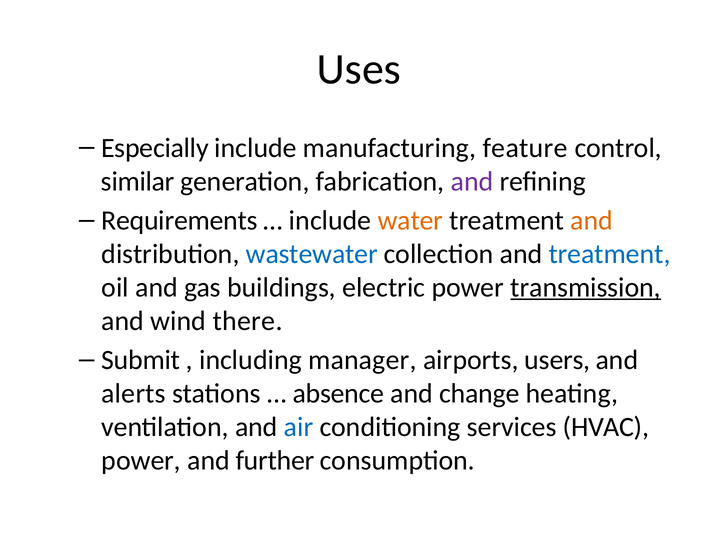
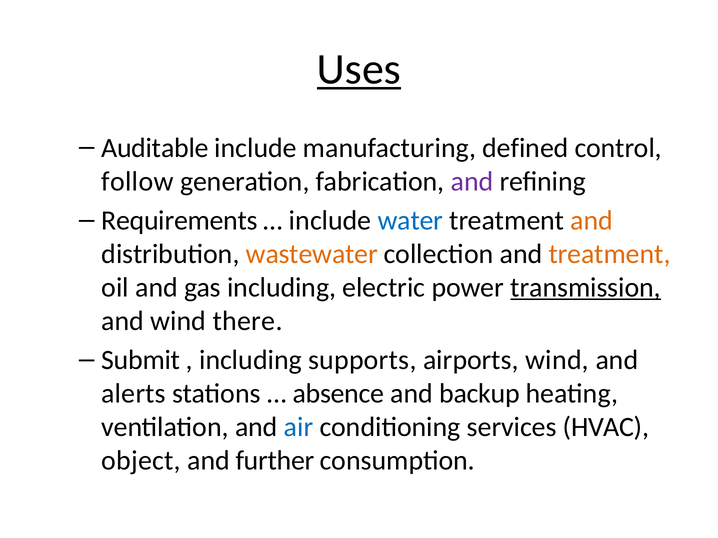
Uses underline: none -> present
Especially: Especially -> Auditable
feature: feature -> defined
similar: similar -> follow
water colour: orange -> blue
wastewater colour: blue -> orange
treatment at (610, 254) colour: blue -> orange
gas buildings: buildings -> including
manager: manager -> supports
airports users: users -> wind
change: change -> backup
power at (141, 461): power -> object
